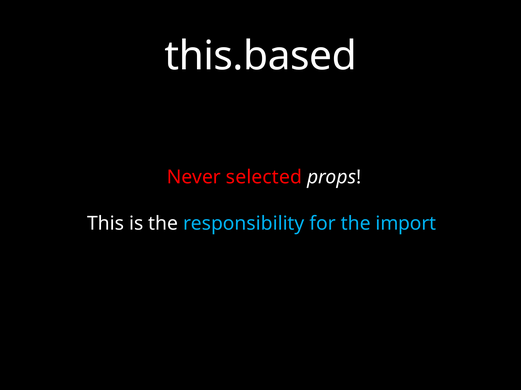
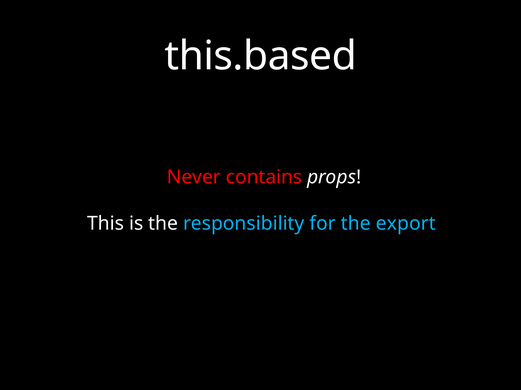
selected: selected -> contains
import: import -> export
